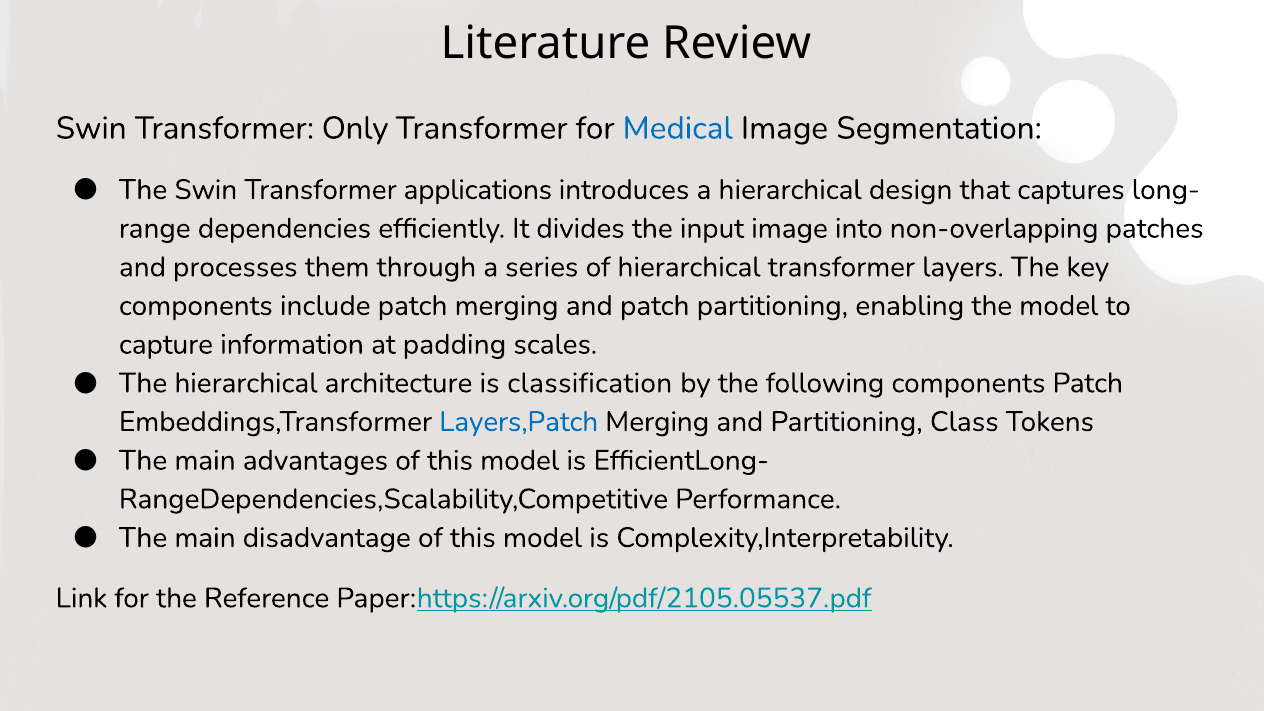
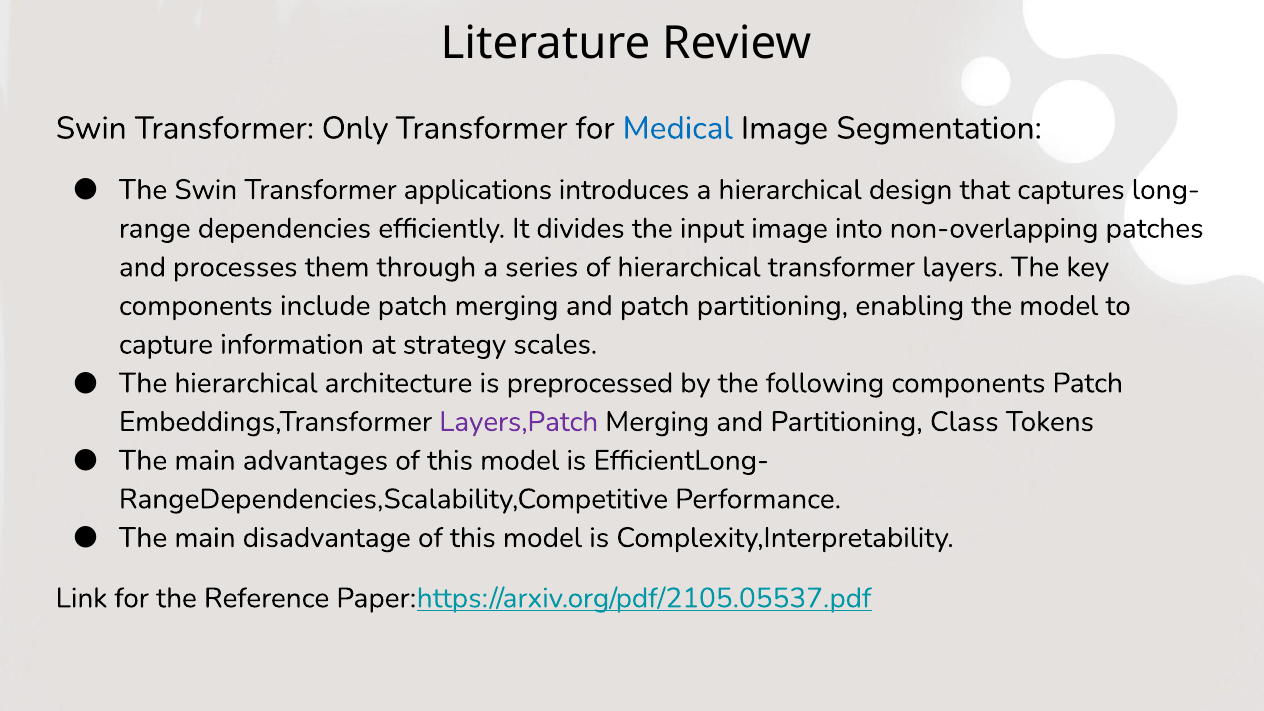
padding: padding -> strategy
classification: classification -> preprocessed
Layers,Patch colour: blue -> purple
